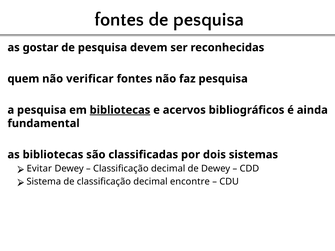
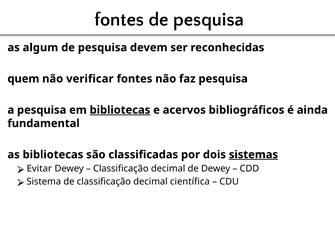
gostar: gostar -> algum
sistemas underline: none -> present
encontre: encontre -> científica
